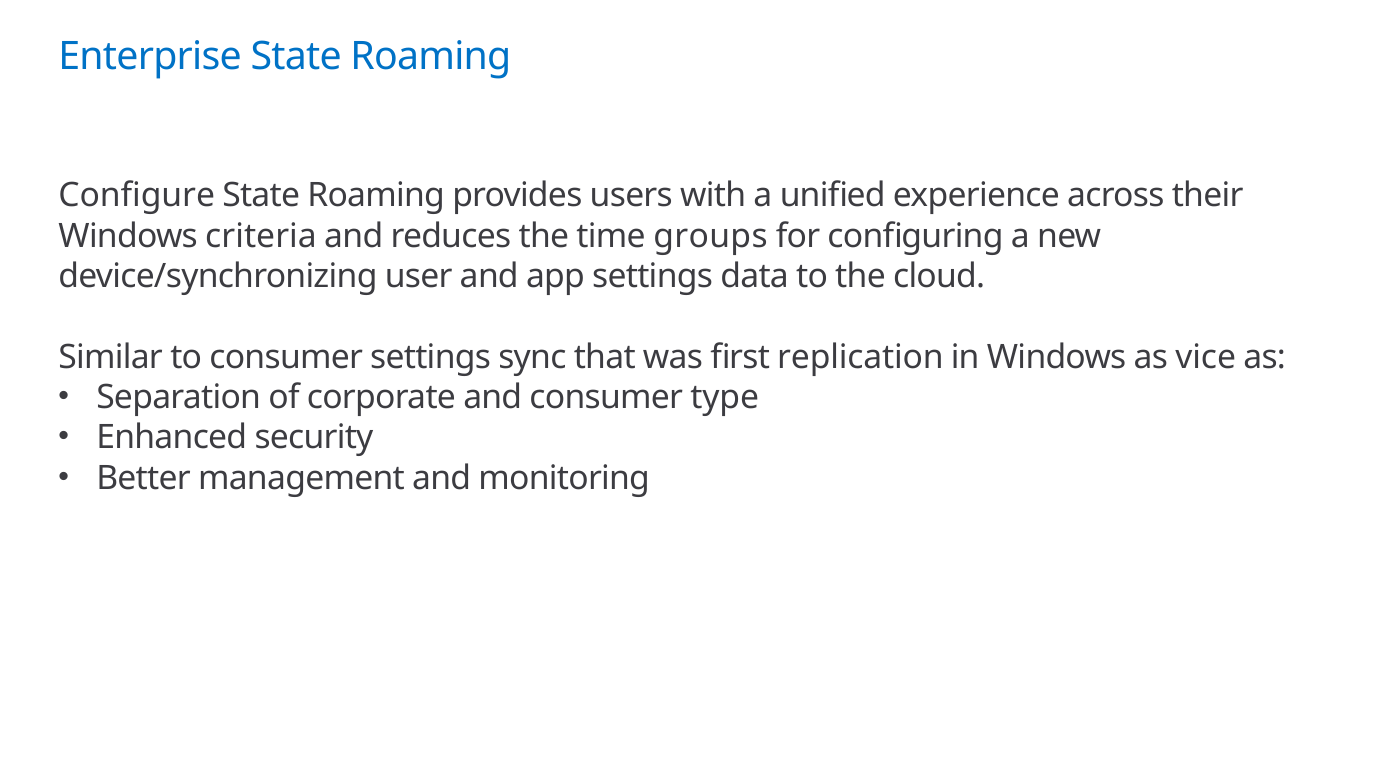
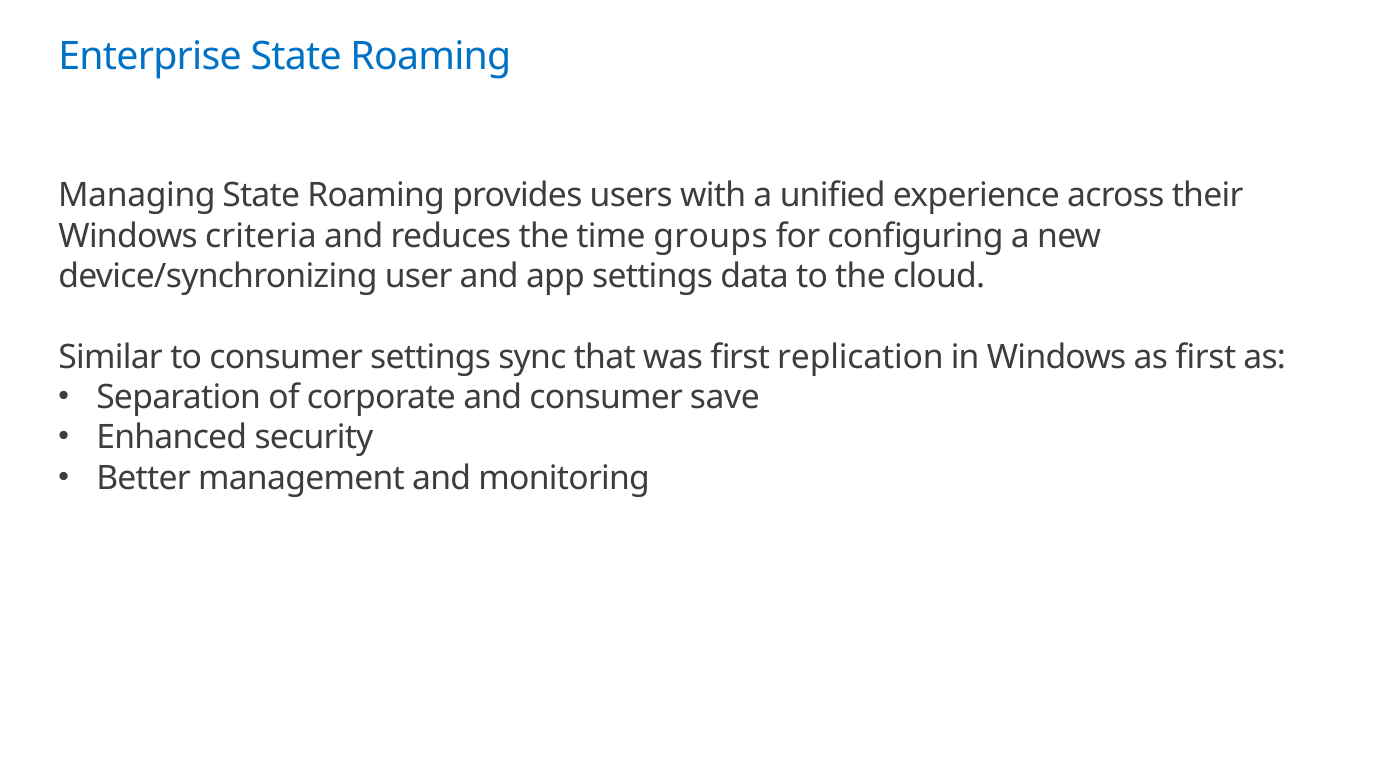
Configure: Configure -> Managing
as vice: vice -> first
type: type -> save
